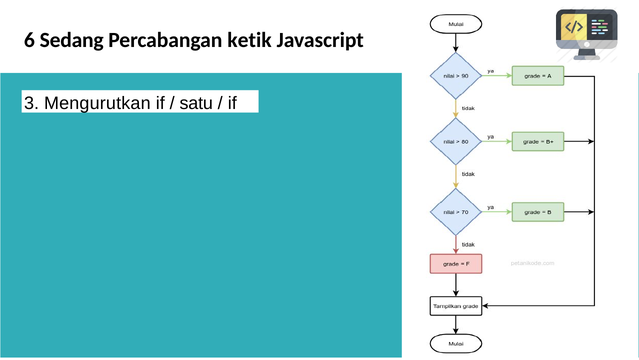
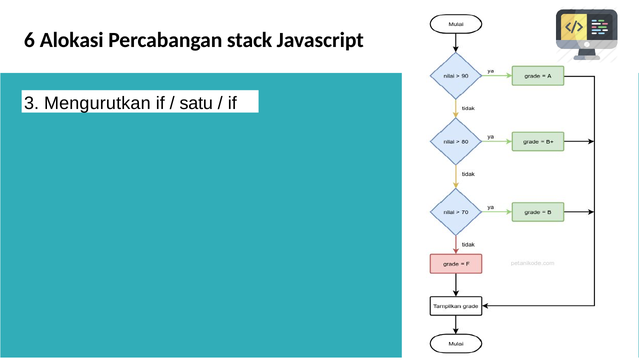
Sedang: Sedang -> Alokasi
ketik: ketik -> stack
